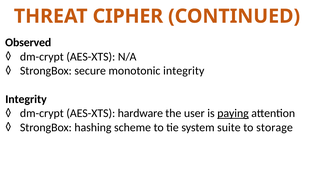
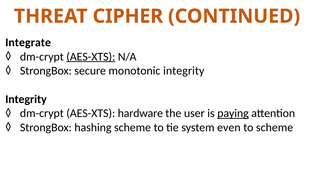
Observed: Observed -> Integrate
AES-XTS at (91, 57) underline: none -> present
suite: suite -> even
to storage: storage -> scheme
